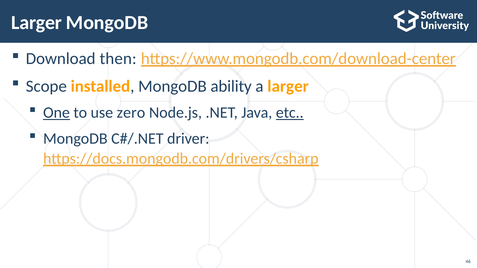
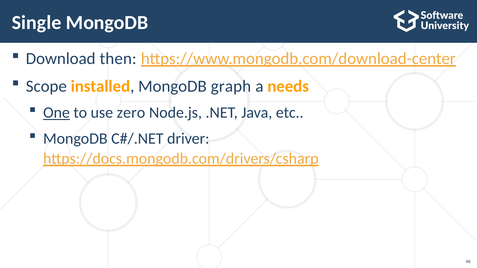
Larger at (37, 23): Larger -> Single
ability: ability -> graph
a larger: larger -> needs
etc underline: present -> none
